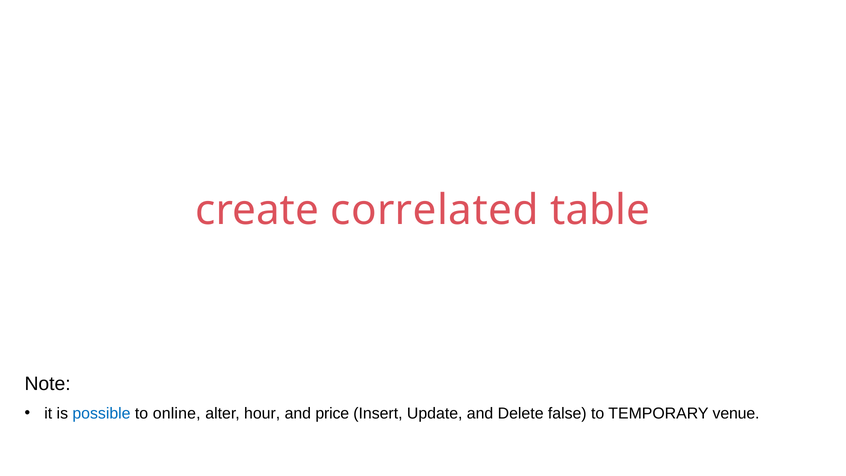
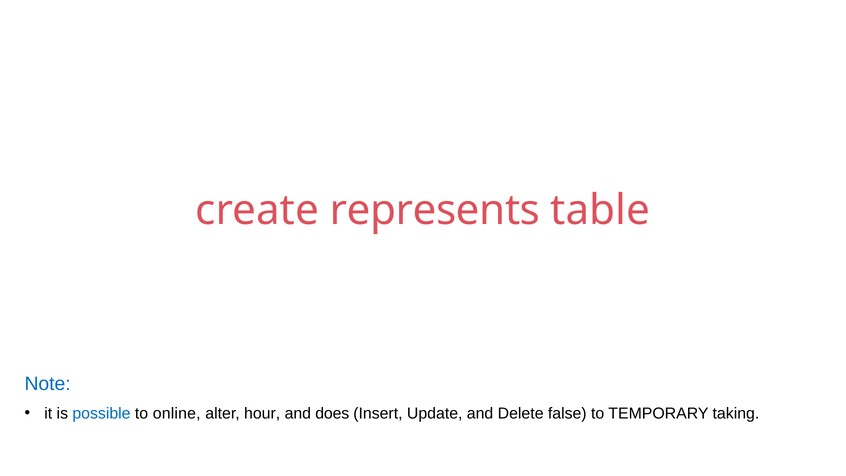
correlated: correlated -> represents
Note colour: black -> blue
price: price -> does
venue: venue -> taking
